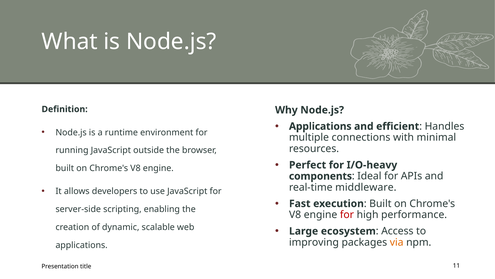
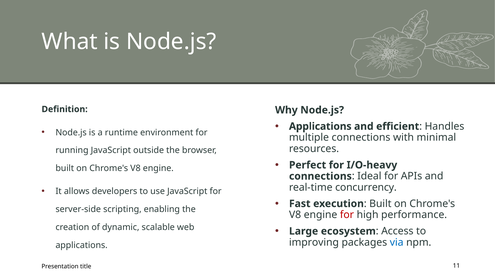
components at (320, 176): components -> connections
middleware: middleware -> concurrency
via colour: orange -> blue
